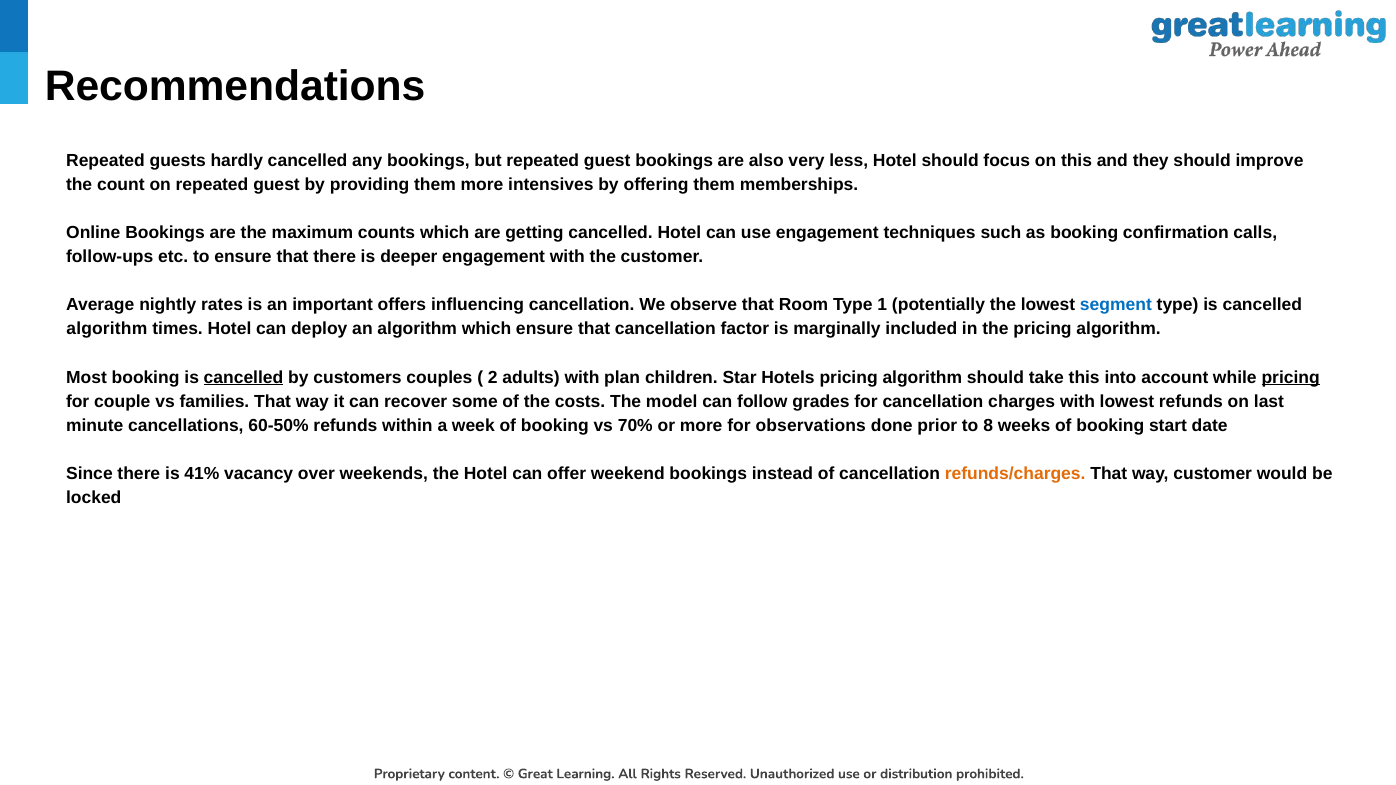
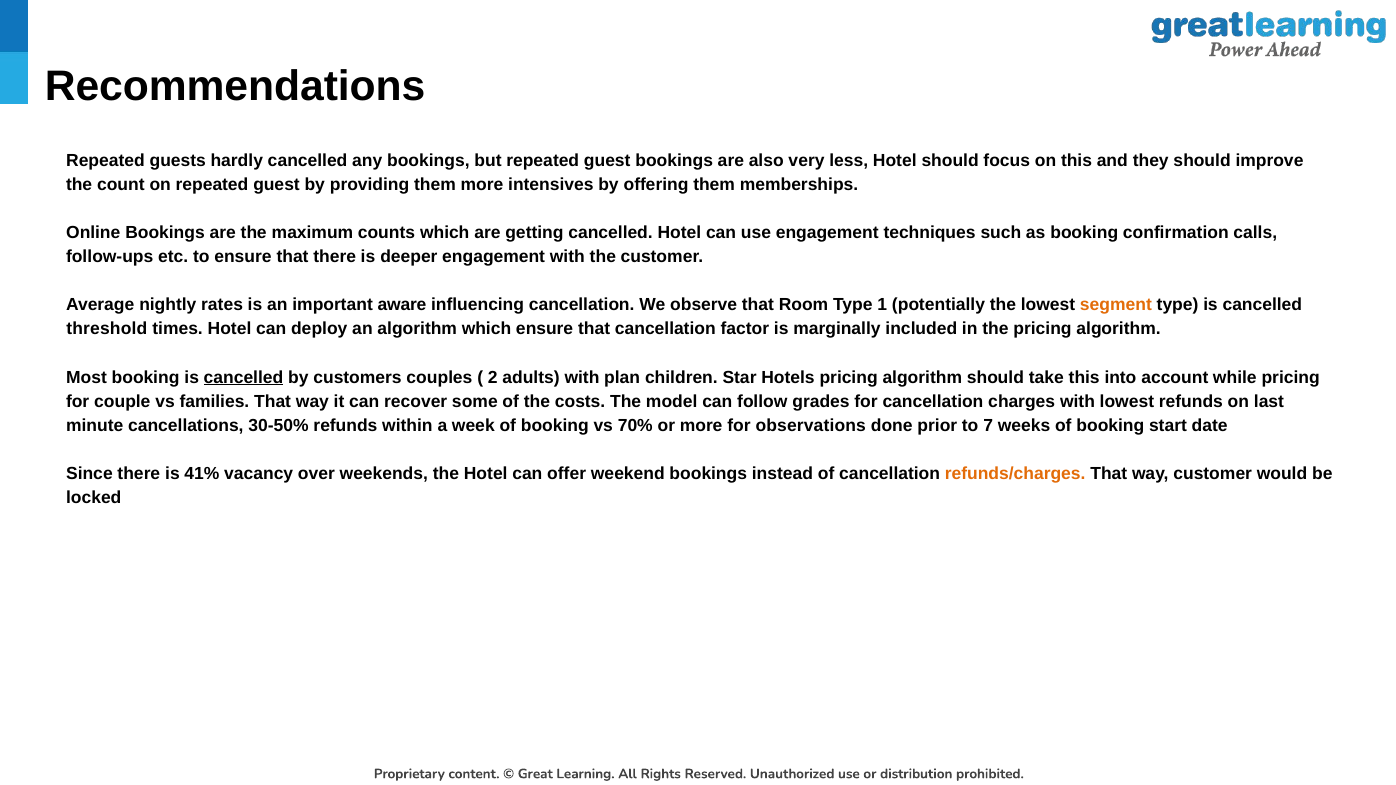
offers: offers -> aware
segment colour: blue -> orange
algorithm at (107, 329): algorithm -> threshold
pricing at (1291, 378) underline: present -> none
60-50%: 60-50% -> 30-50%
8: 8 -> 7
